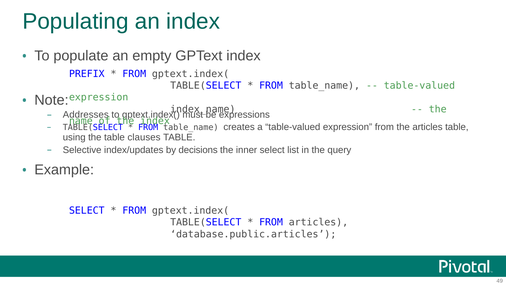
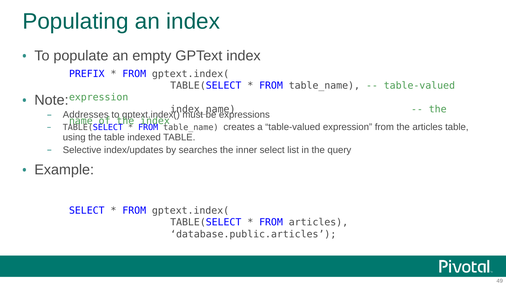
clauses: clauses -> indexed
decisions: decisions -> searches
